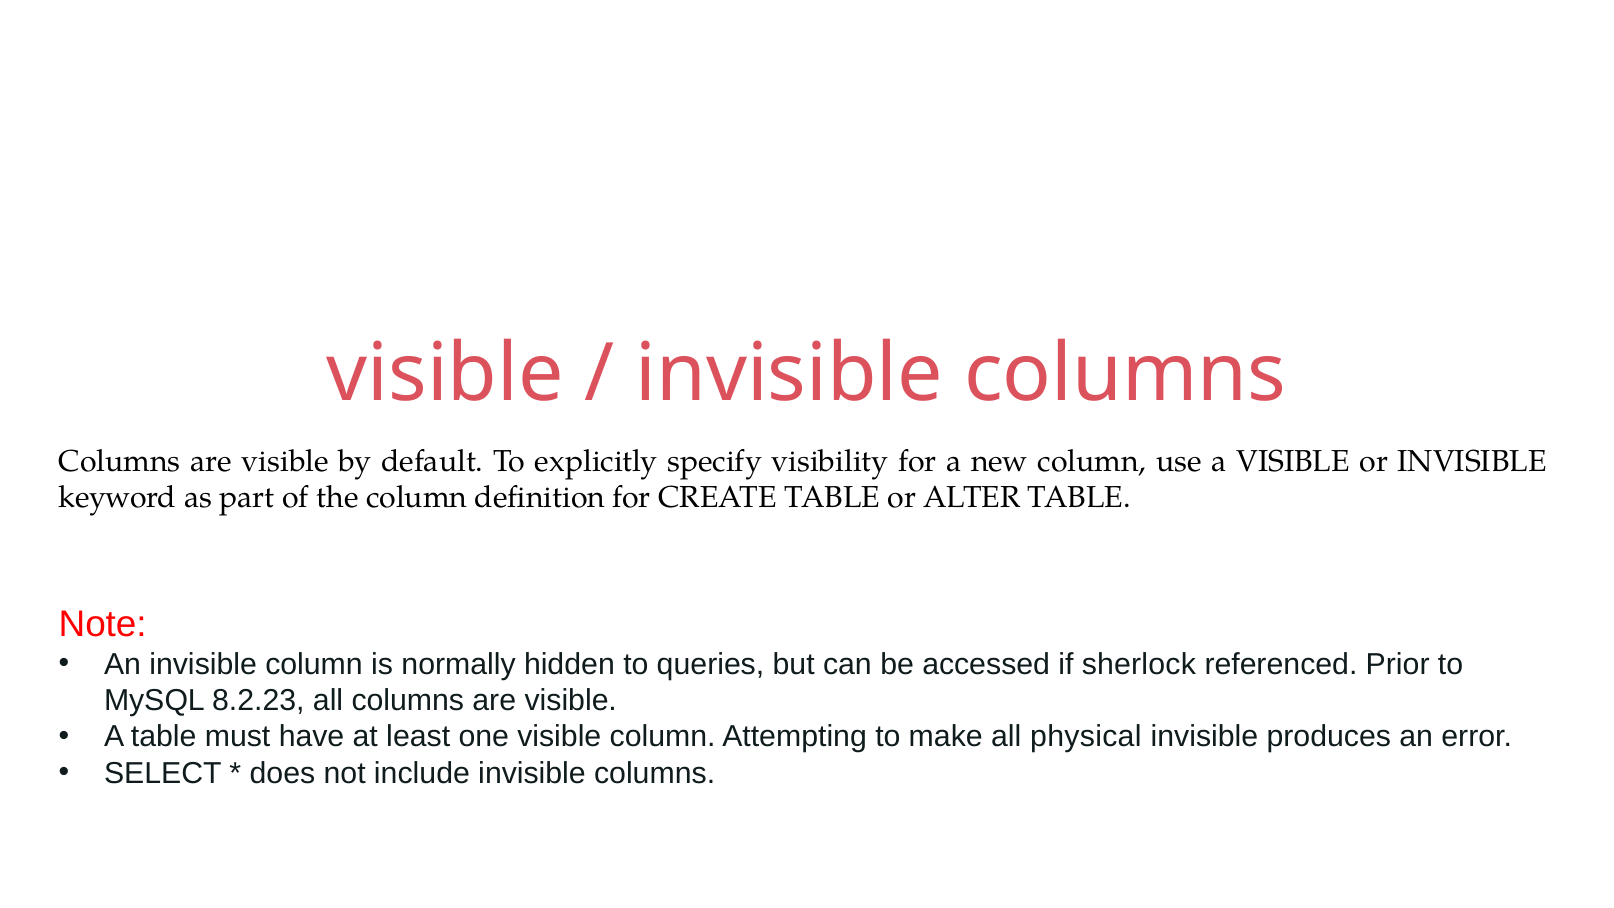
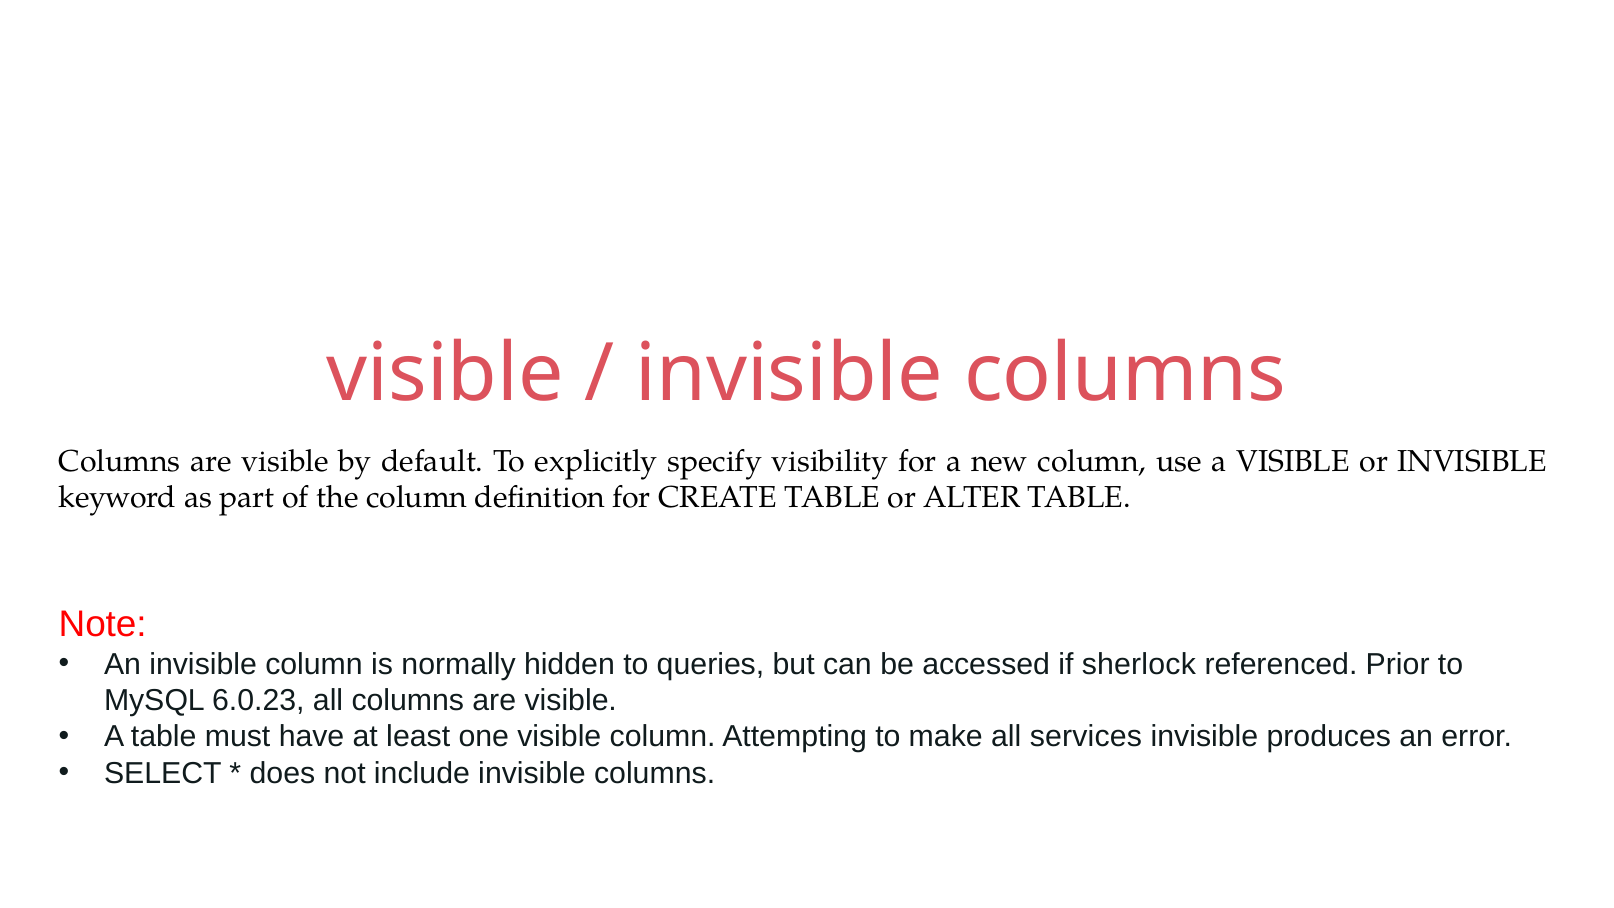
8.2.23: 8.2.23 -> 6.0.23
physical: physical -> services
